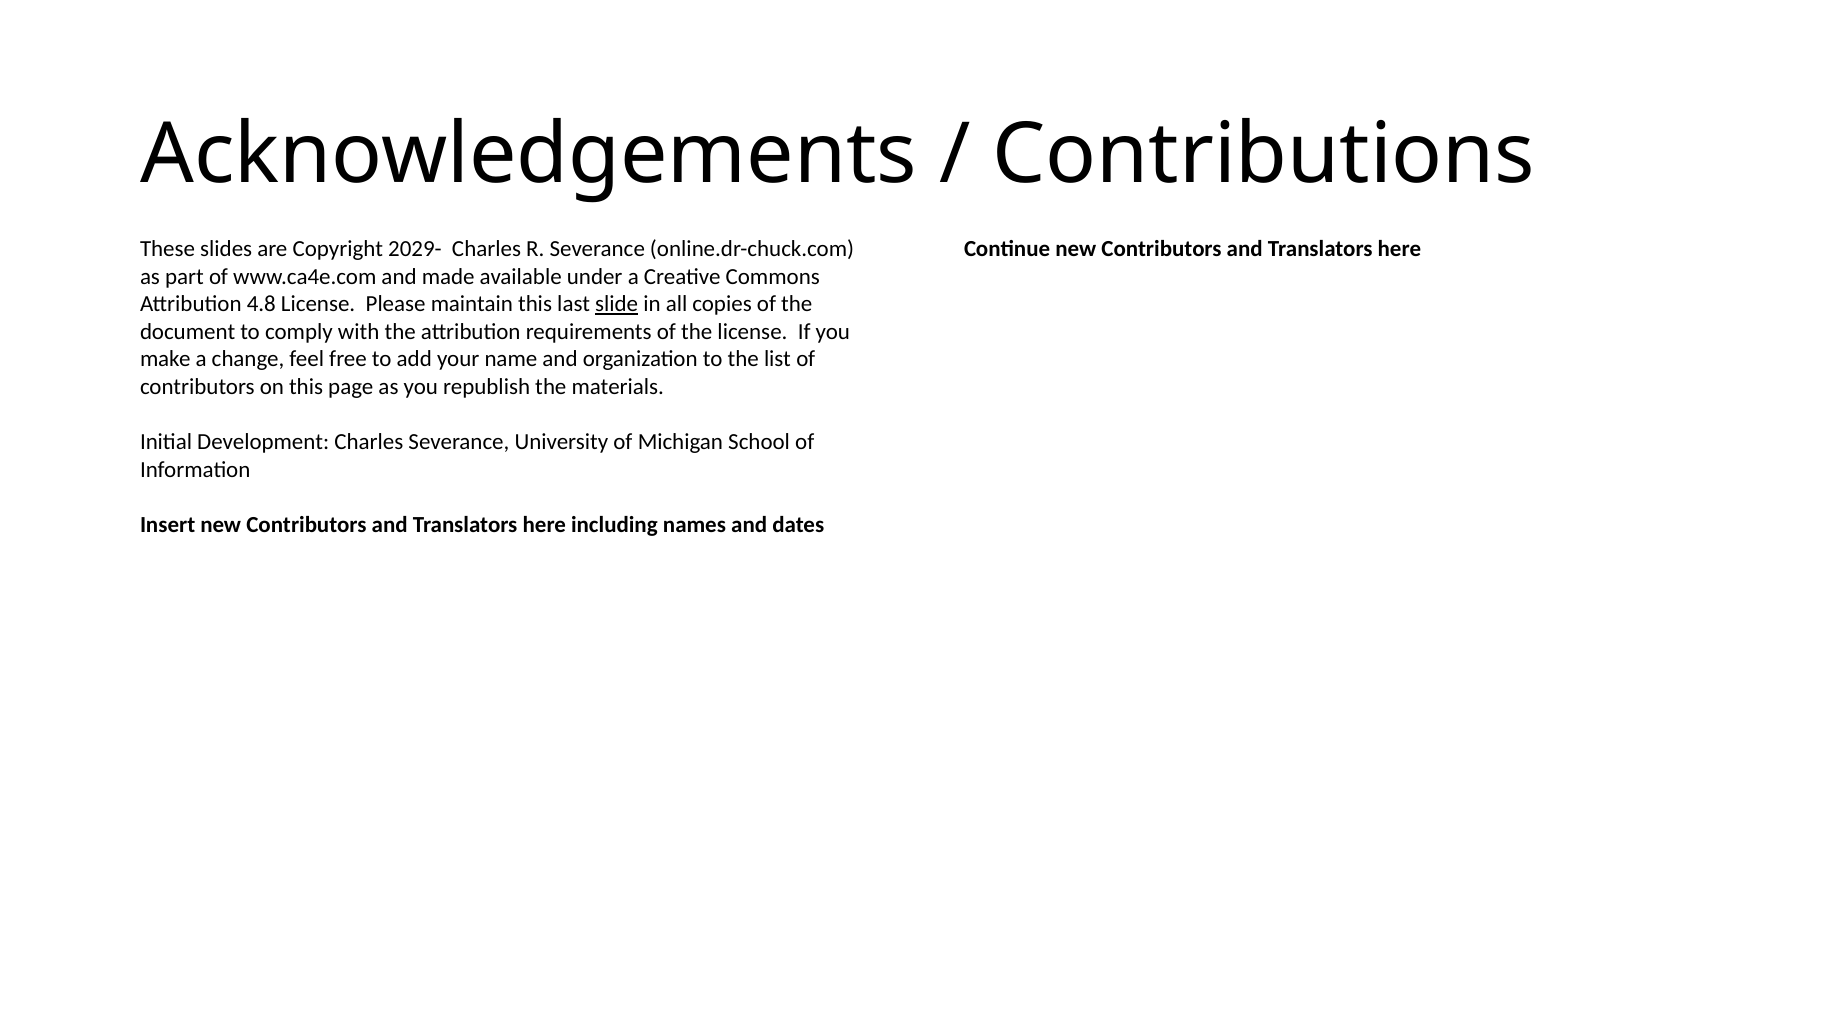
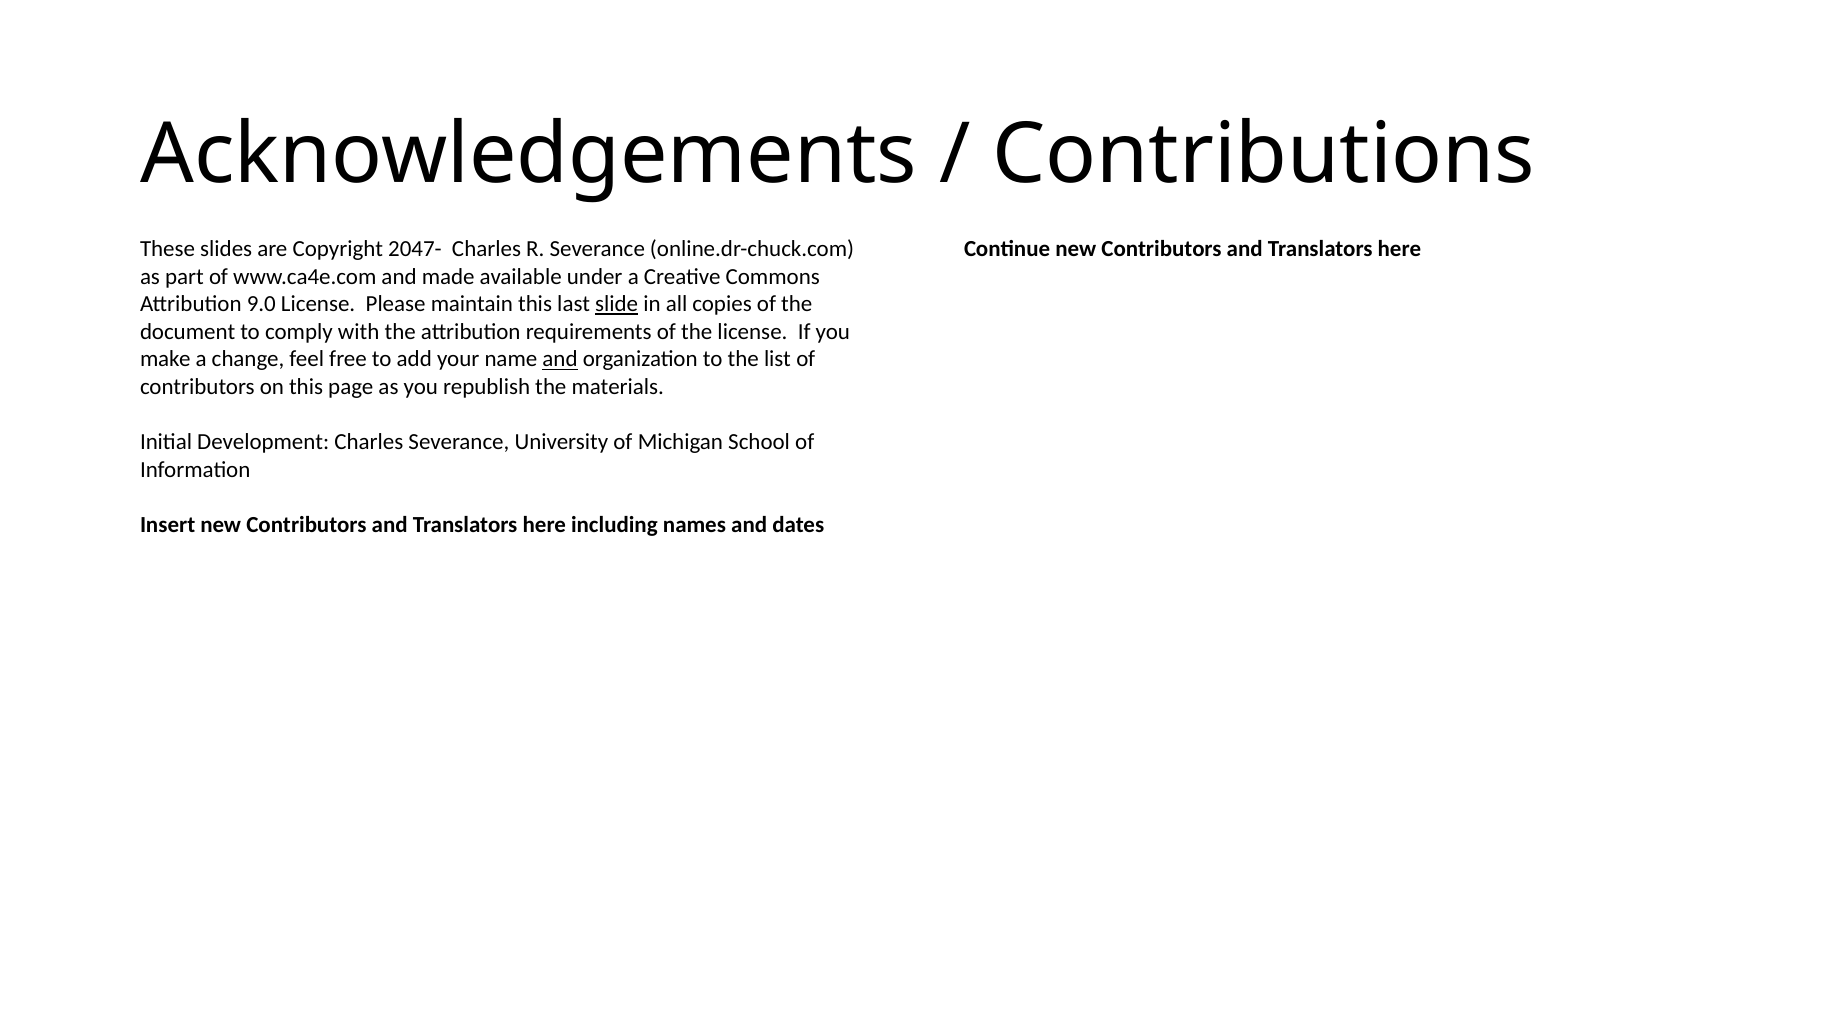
2029-: 2029- -> 2047-
4.8: 4.8 -> 9.0
and at (560, 359) underline: none -> present
